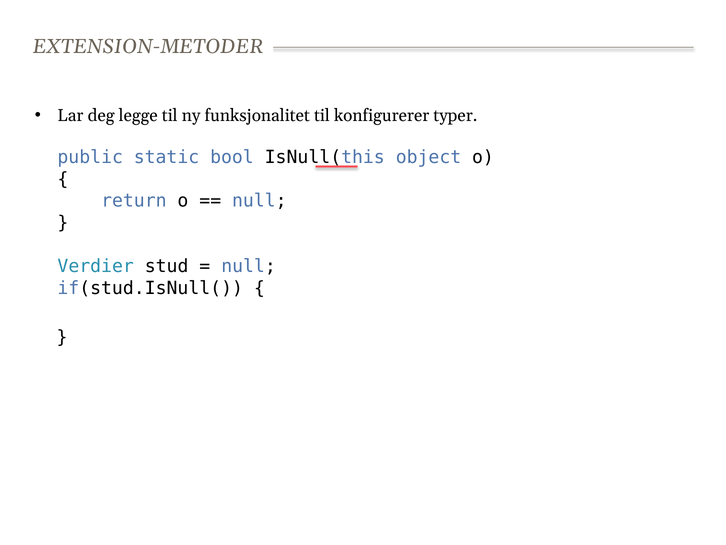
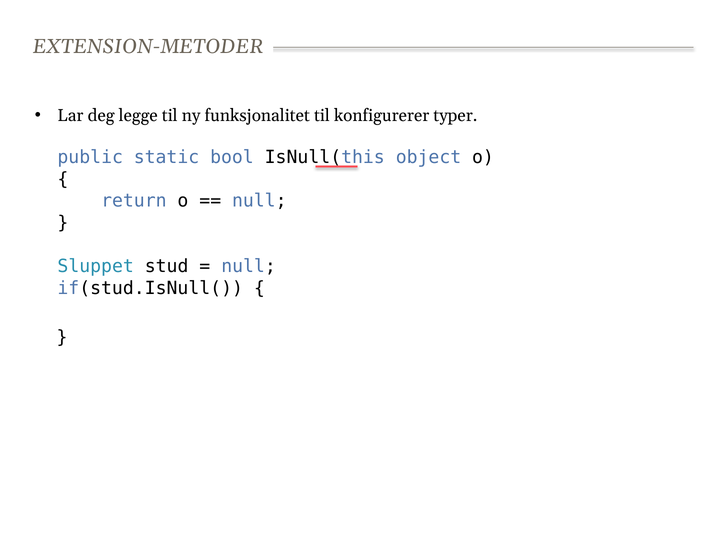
Verdier: Verdier -> Sluppet
